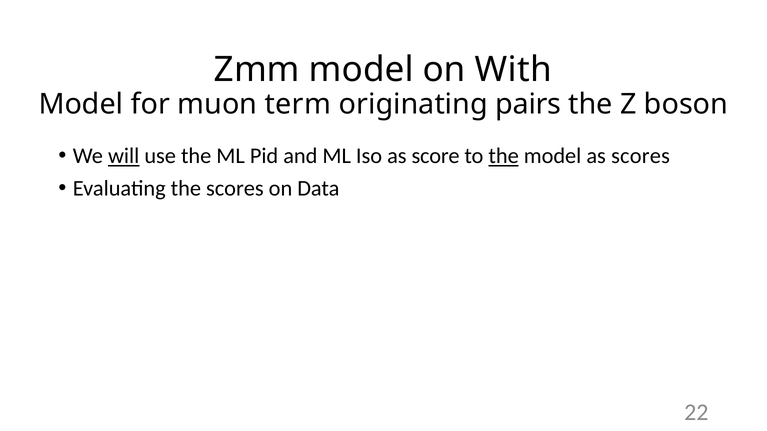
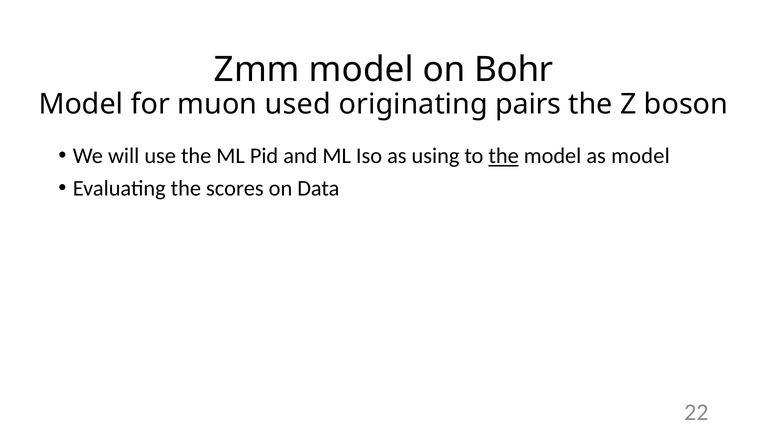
With: With -> Bohr
term: term -> used
will underline: present -> none
score: score -> using
as scores: scores -> model
